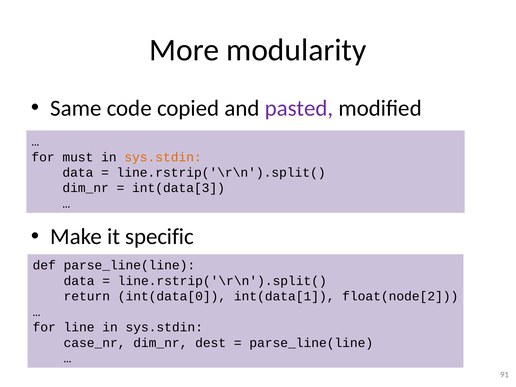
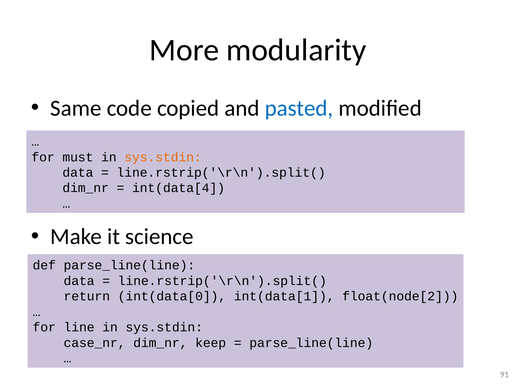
pasted colour: purple -> blue
int(data[3: int(data[3 -> int(data[4
specific: specific -> science
dest: dest -> keep
